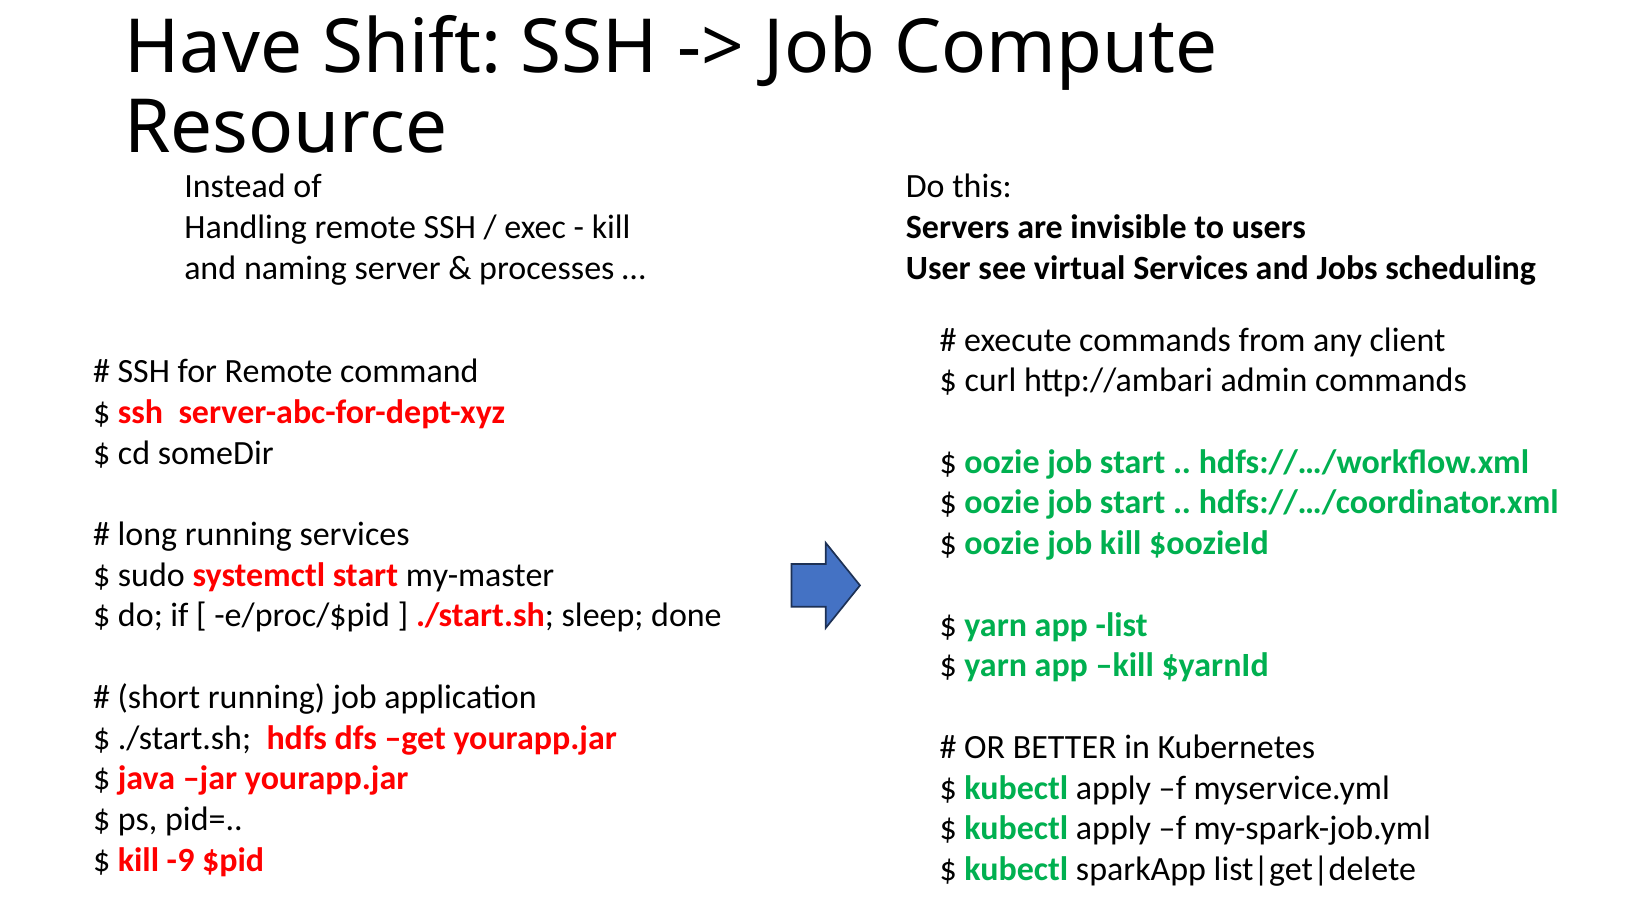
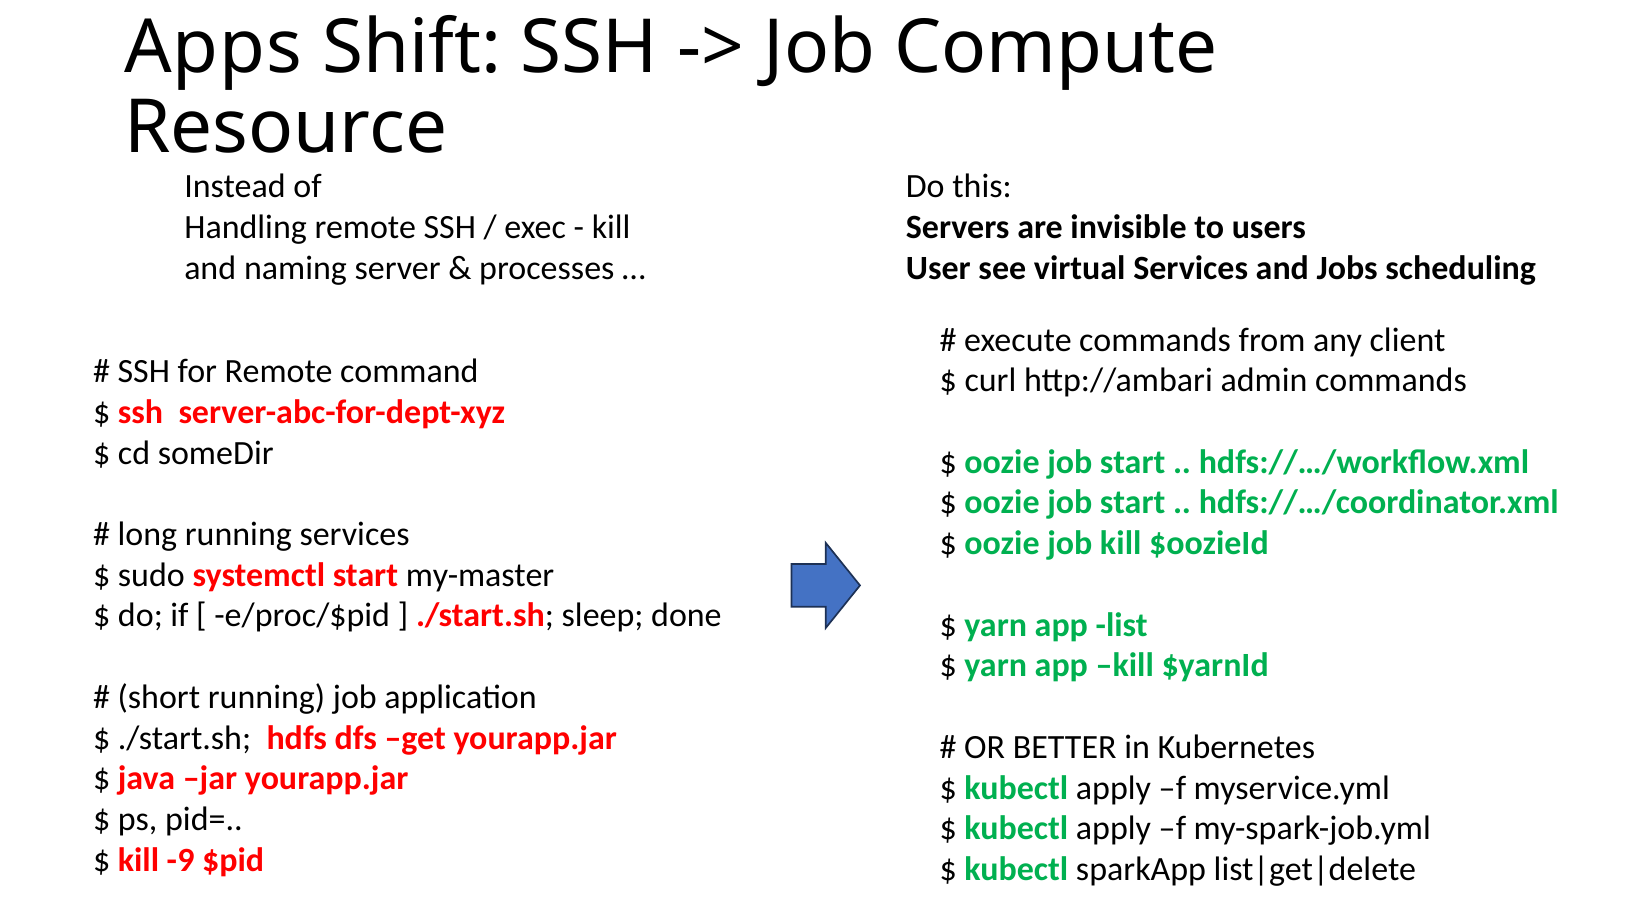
Have: Have -> Apps
